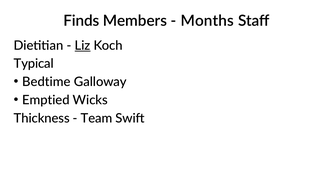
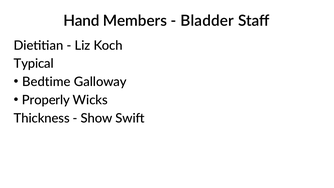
Finds: Finds -> Hand
Months: Months -> Bladder
Liz underline: present -> none
Emptied: Emptied -> Properly
Team: Team -> Show
